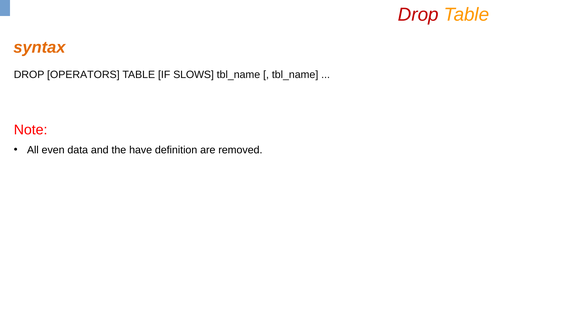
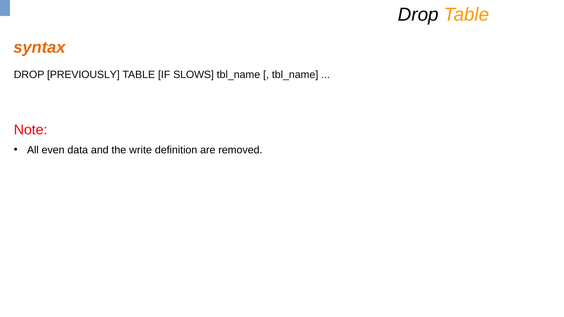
Drop at (418, 15) colour: red -> black
OPERATORS: OPERATORS -> PREVIOUSLY
have: have -> write
